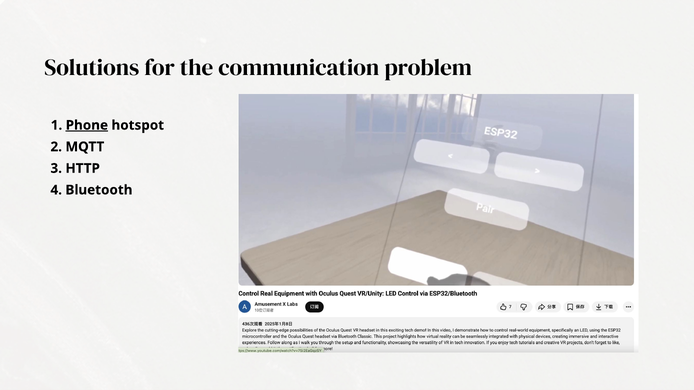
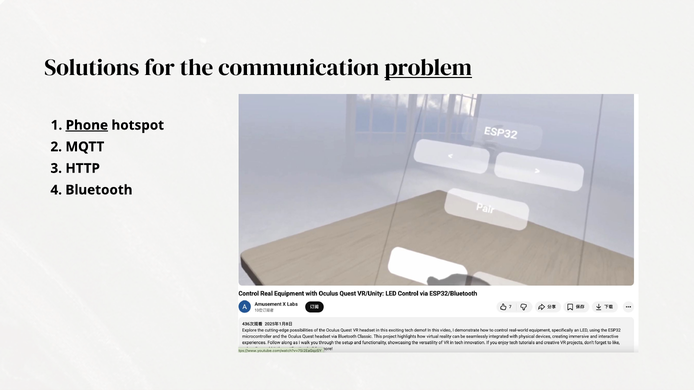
problem underline: none -> present
